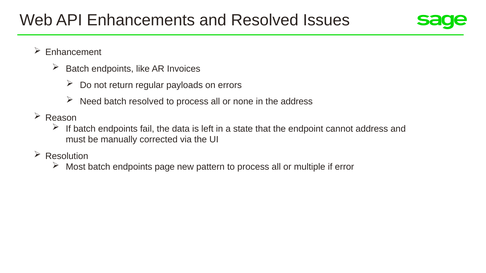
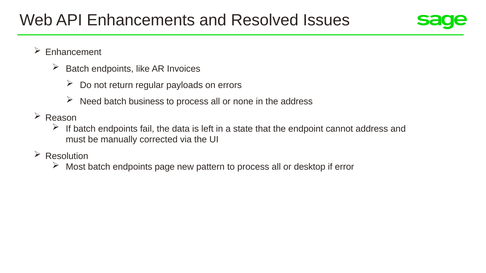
batch resolved: resolved -> business
multiple: multiple -> desktop
